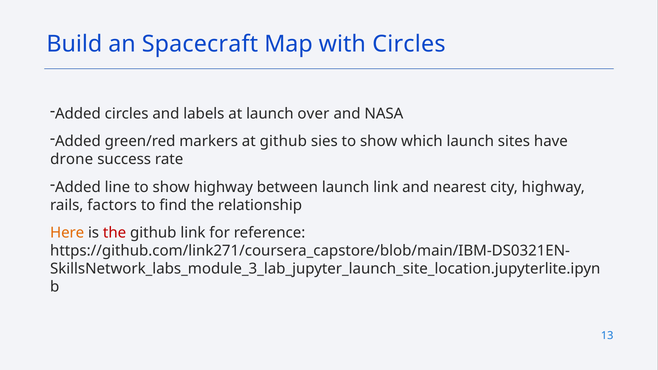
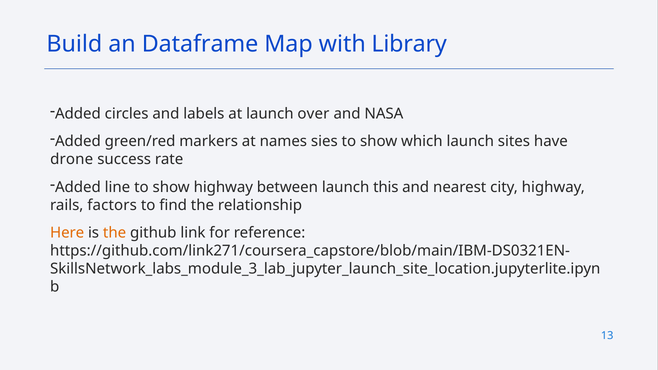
Spacecraft: Spacecraft -> Dataframe
with Circles: Circles -> Library
at github: github -> names
launch link: link -> this
the at (115, 233) colour: red -> orange
